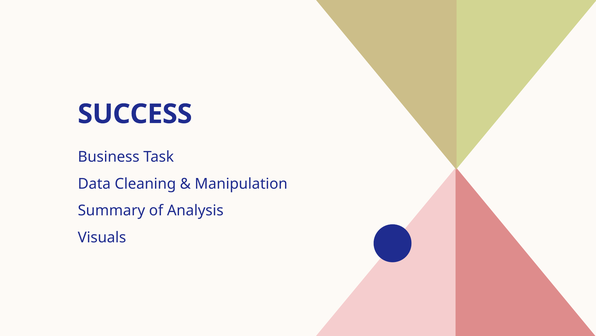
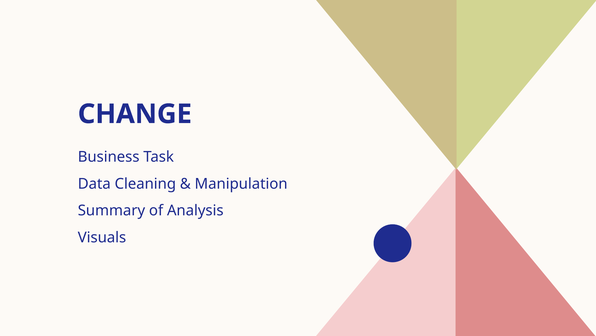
SUCCESS: SUCCESS -> CHANGE
